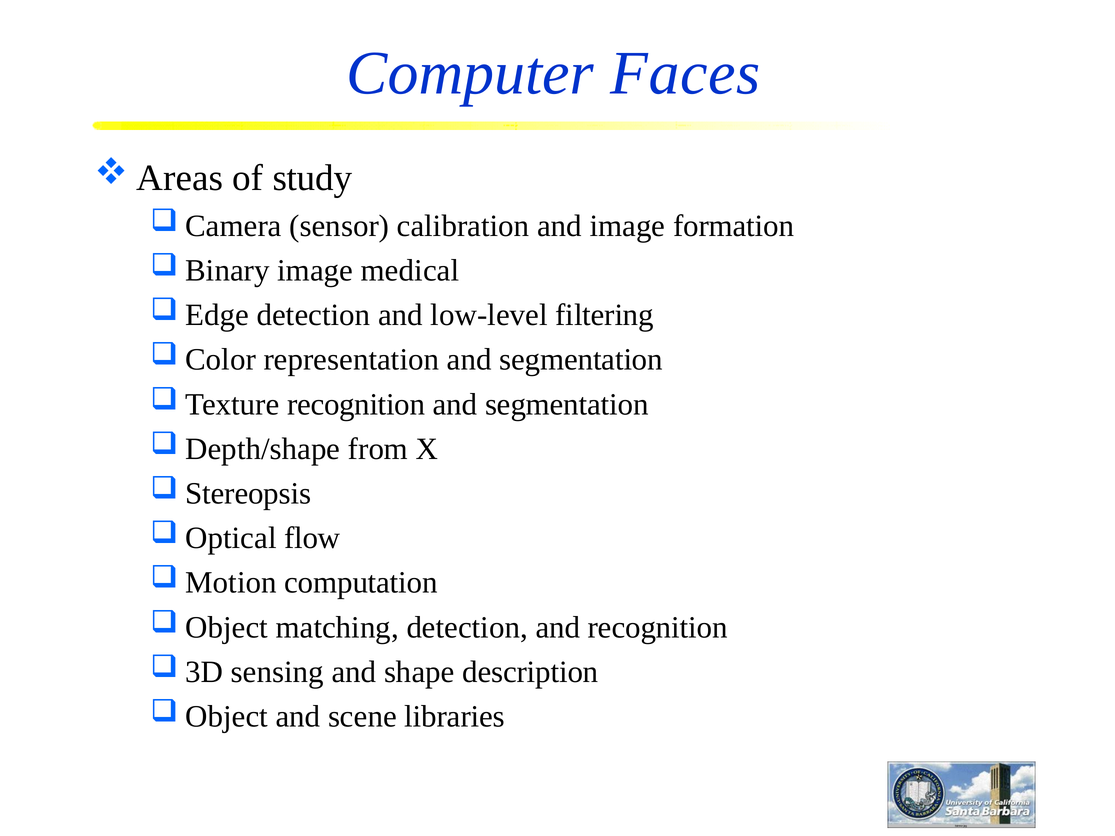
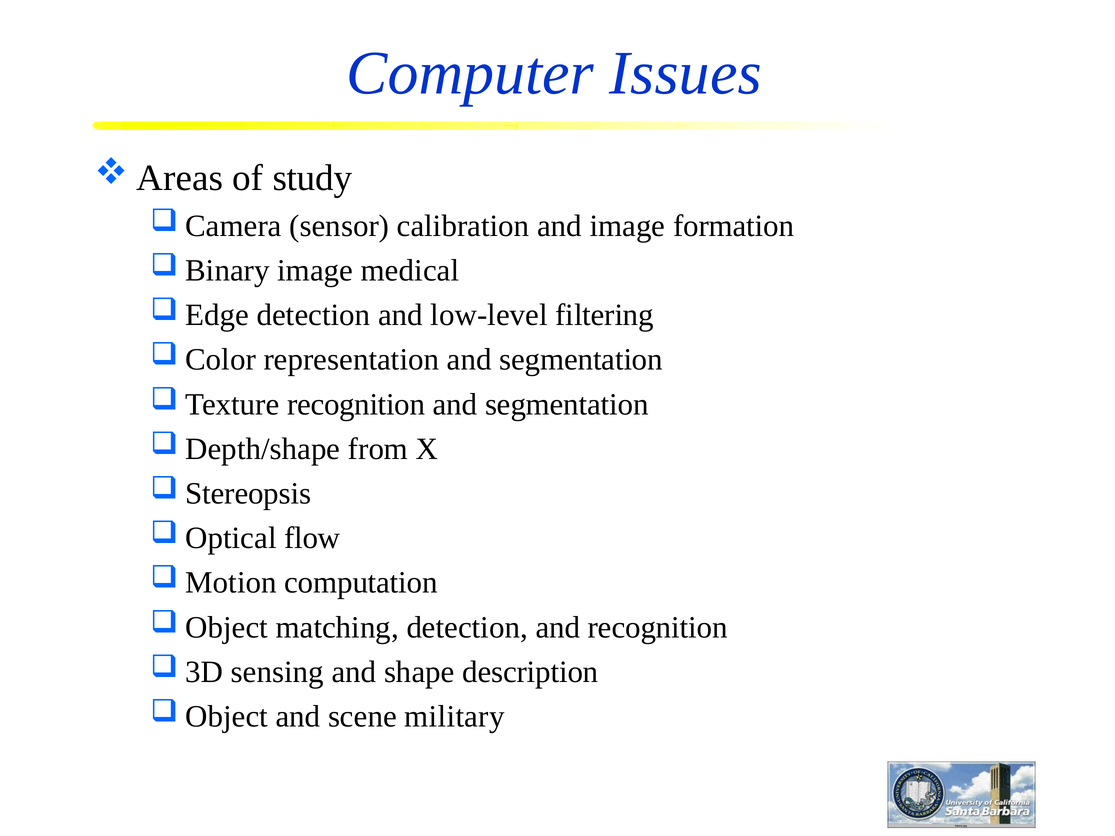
Faces: Faces -> Issues
libraries: libraries -> military
